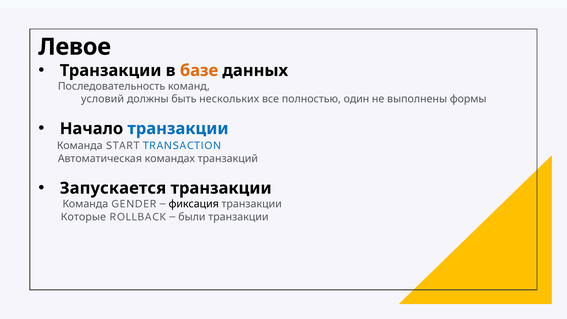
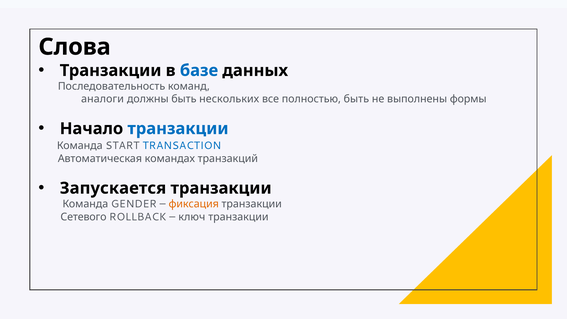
Левое: Левое -> Слова
базе colour: orange -> blue
условий: условий -> аналоги
полностью один: один -> быть
фиксация colour: black -> orange
Которые: Которые -> Сетевого
были: были -> ключ
